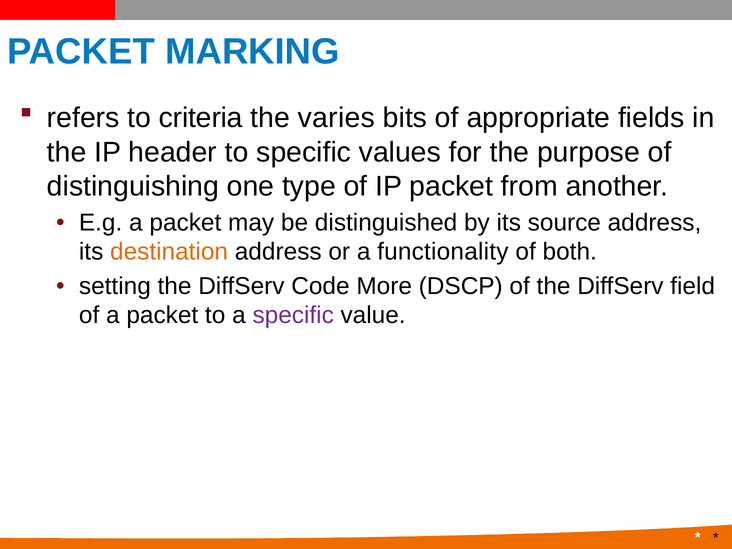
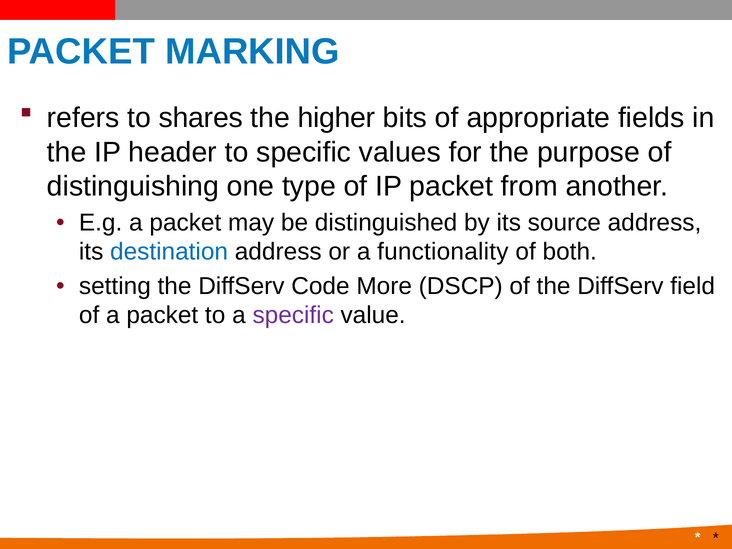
criteria: criteria -> shares
varies: varies -> higher
destination colour: orange -> blue
